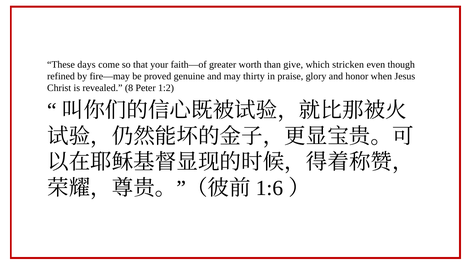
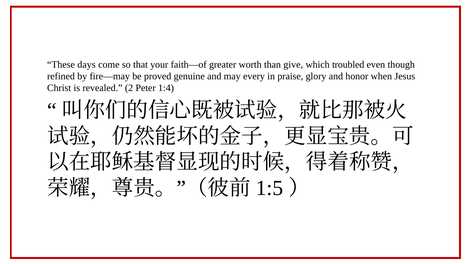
stricken: stricken -> troubled
thirty: thirty -> every
8: 8 -> 2
1:2: 1:2 -> 1:4
1:6: 1:6 -> 1:5
